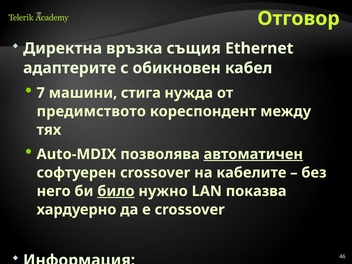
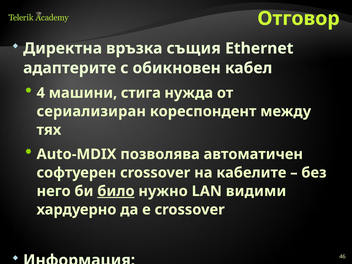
7: 7 -> 4
предимството: предимството -> сериализиран
автоматичен underline: present -> none
показва: показва -> видими
